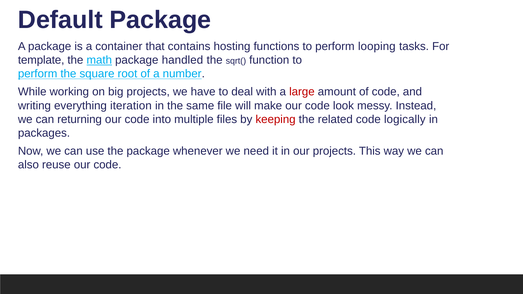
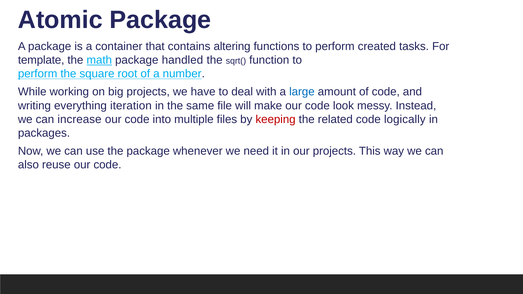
Default: Default -> Atomic
hosting: hosting -> altering
looping: looping -> created
large colour: red -> blue
returning: returning -> increase
